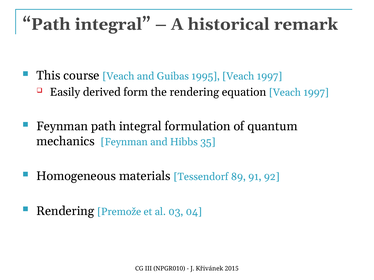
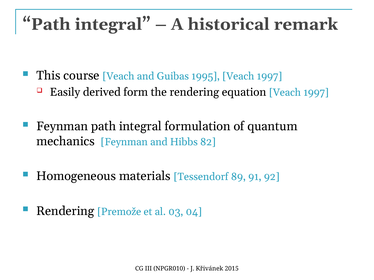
35: 35 -> 82
